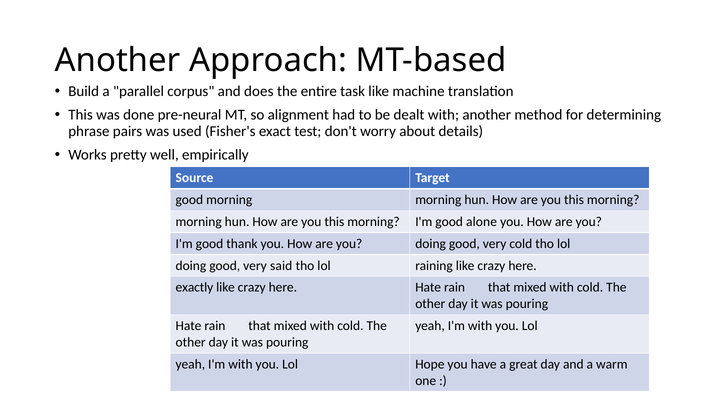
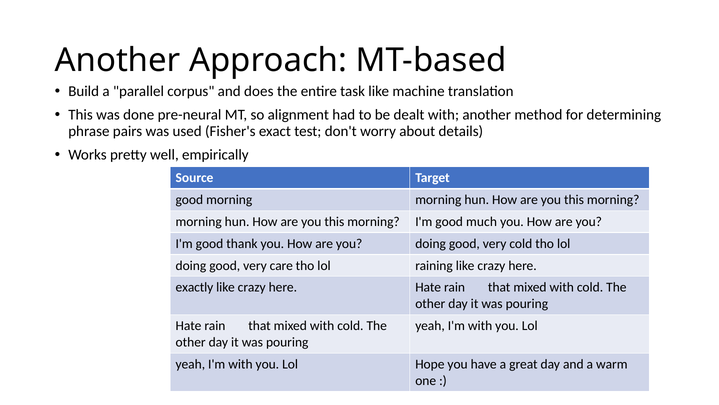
alone: alone -> much
said: said -> care
